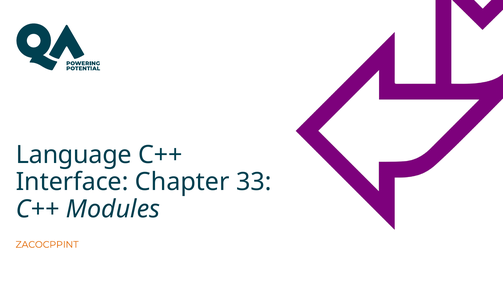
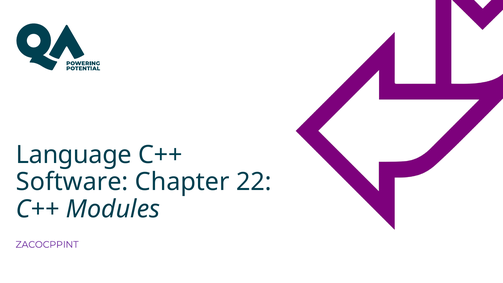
Interface: Interface -> Software
33: 33 -> 22
ZACOCPPINT colour: orange -> purple
